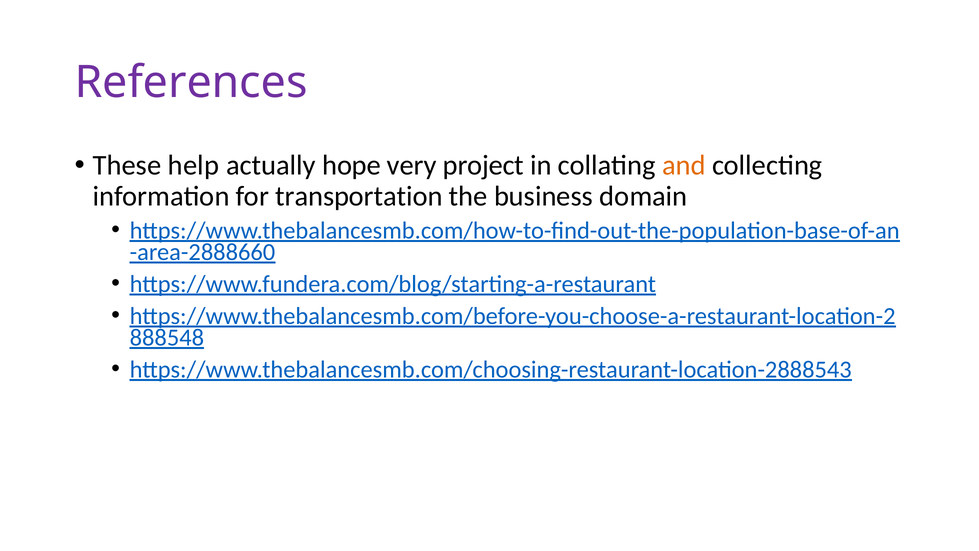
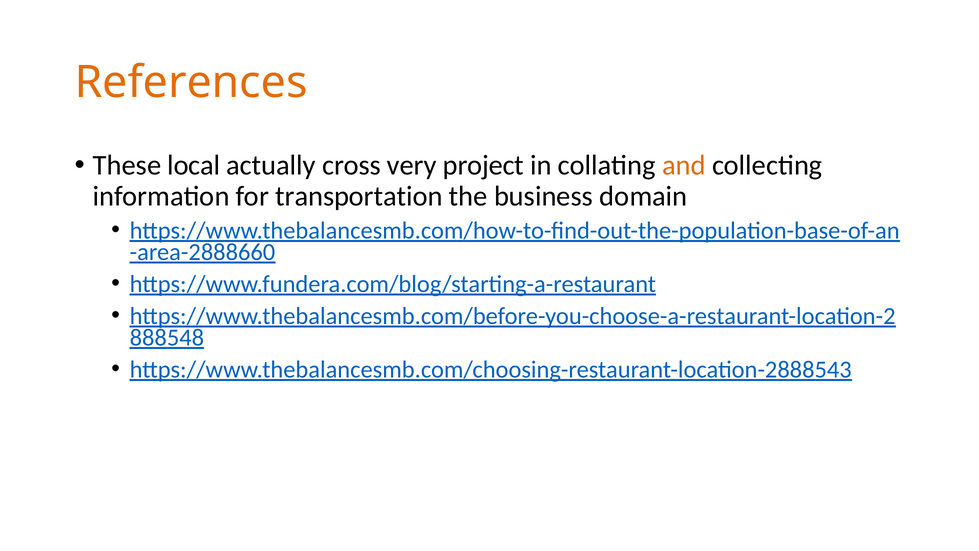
References colour: purple -> orange
help: help -> local
hope: hope -> cross
